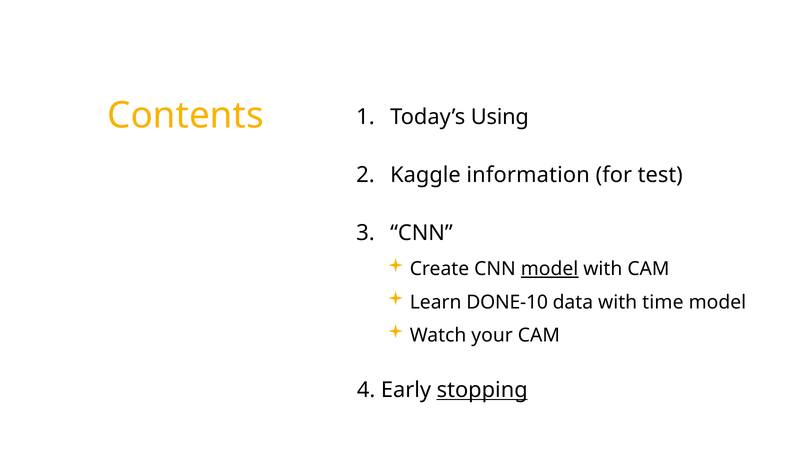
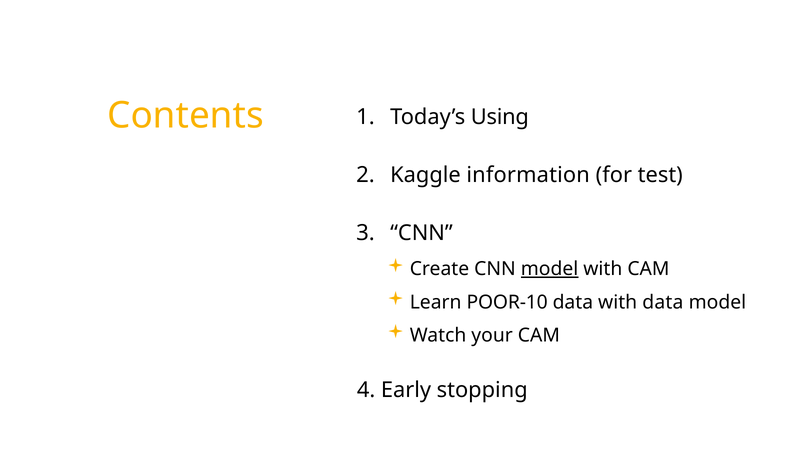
DONE-10: DONE-10 -> POOR-10
with time: time -> data
stopping underline: present -> none
